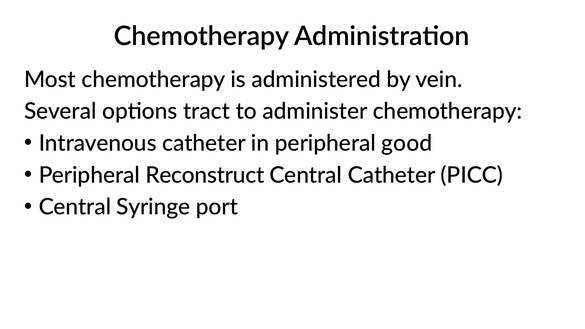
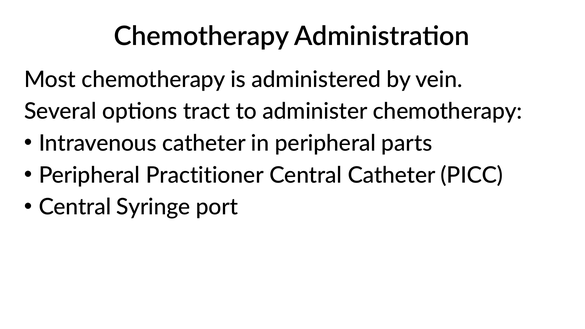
good: good -> parts
Reconstruct: Reconstruct -> Practitioner
